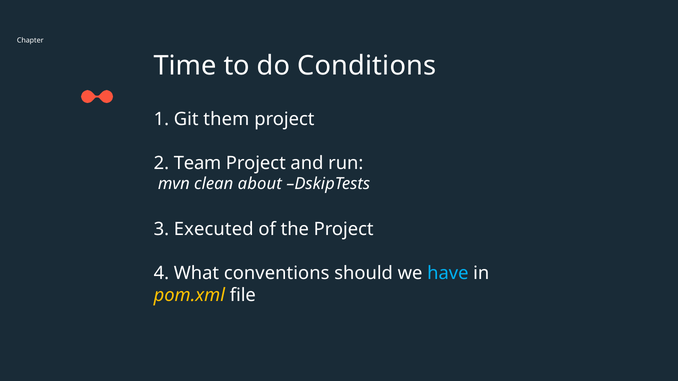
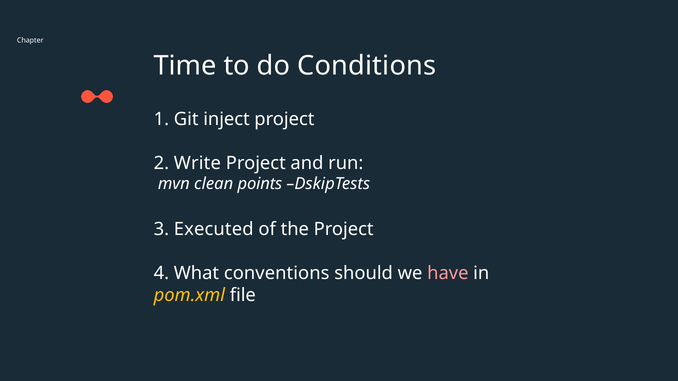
them: them -> inject
Team: Team -> Write
about: about -> points
have colour: light blue -> pink
